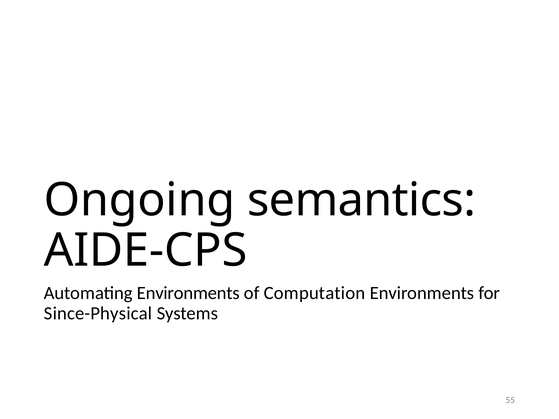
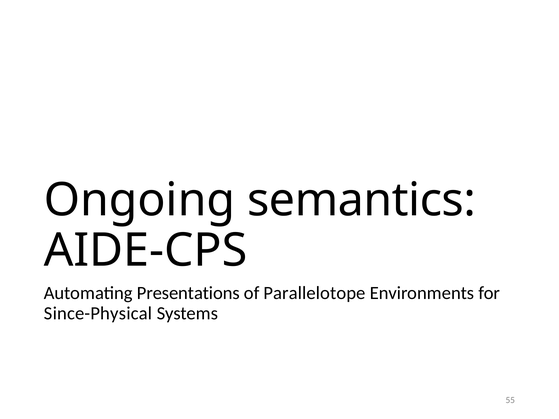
Automating Environments: Environments -> Presentations
Computation: Computation -> Parallelotope
